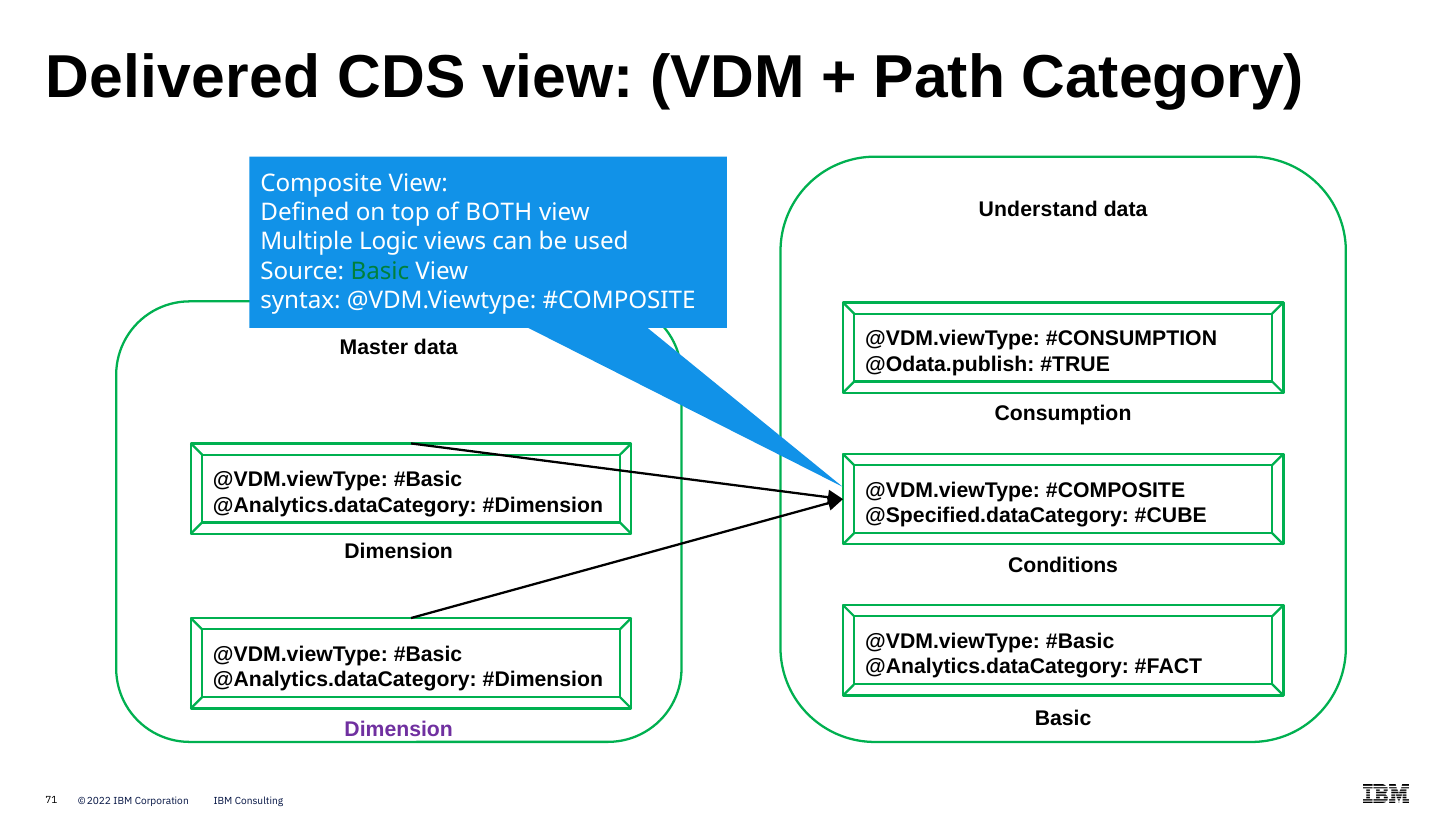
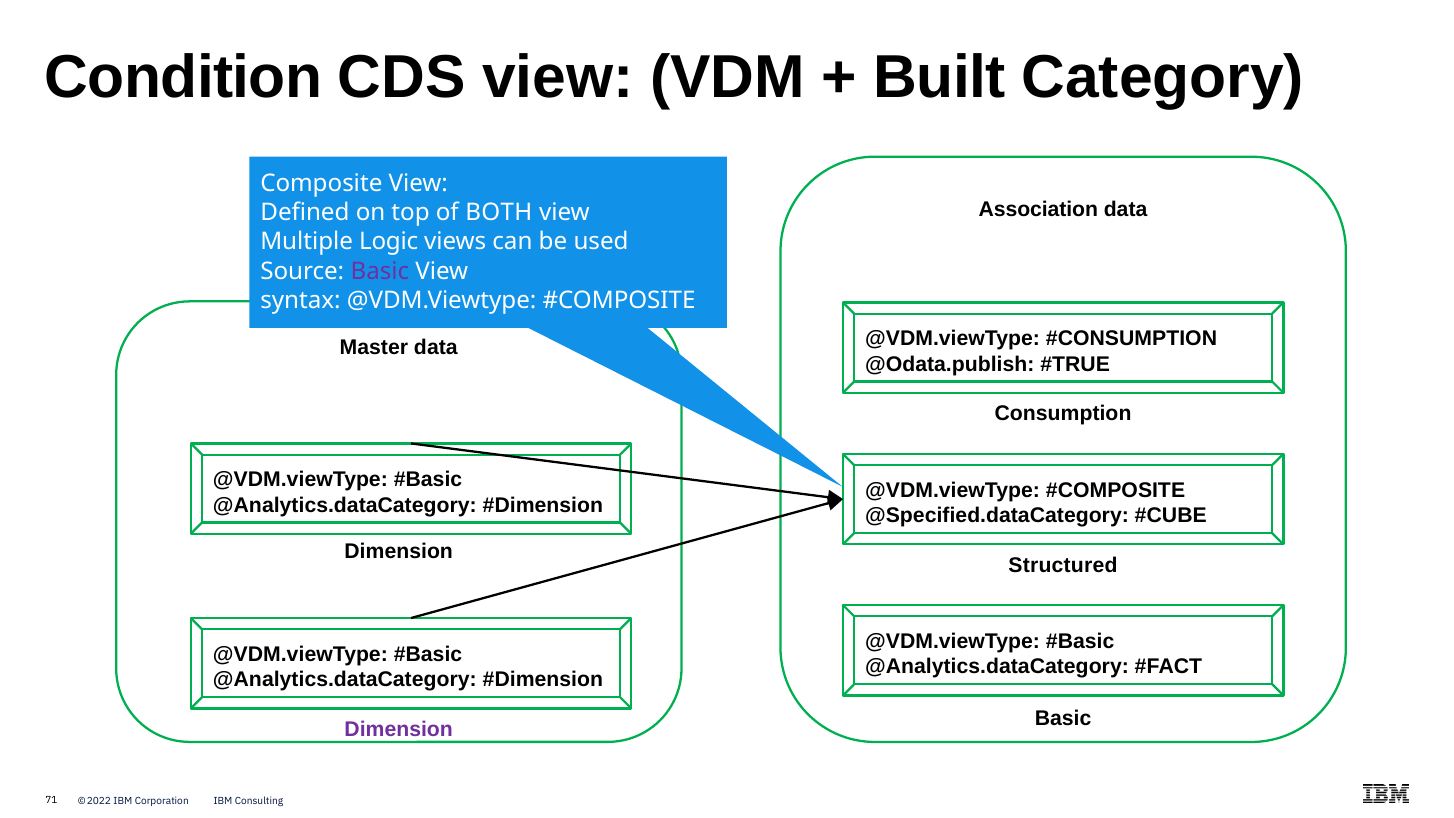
Delivered: Delivered -> Condition
Path: Path -> Built
Understand: Understand -> Association
Basic at (380, 271) colour: green -> purple
Conditions: Conditions -> Structured
